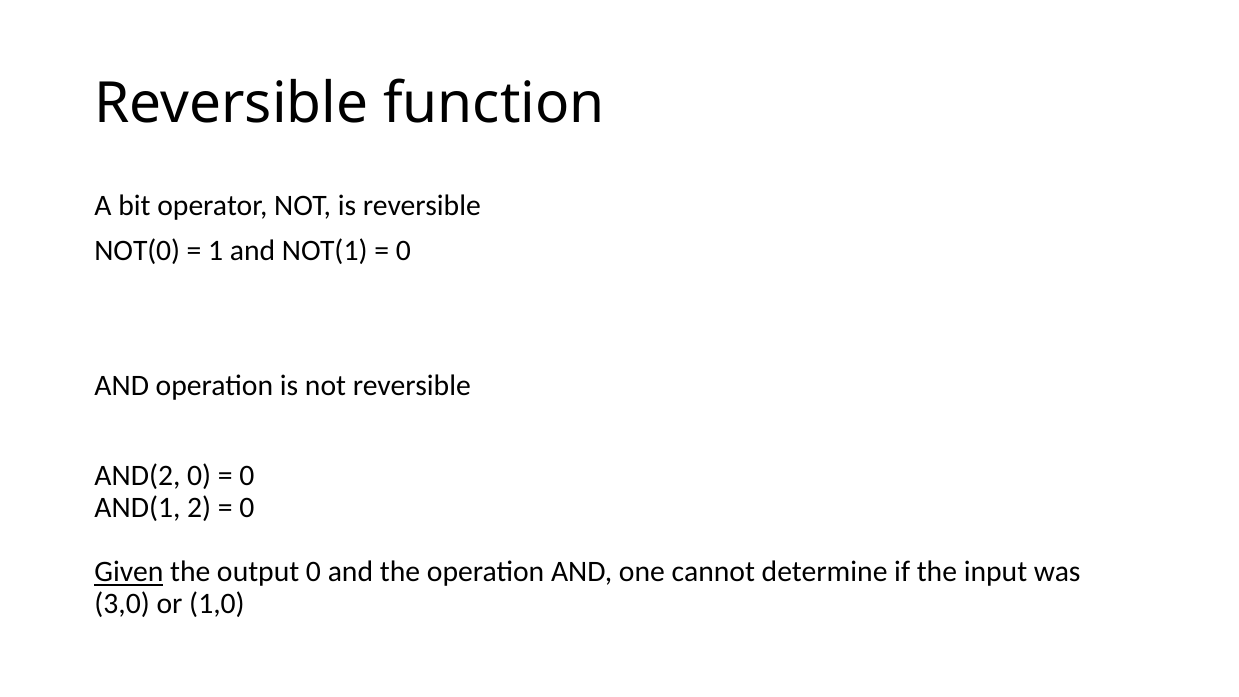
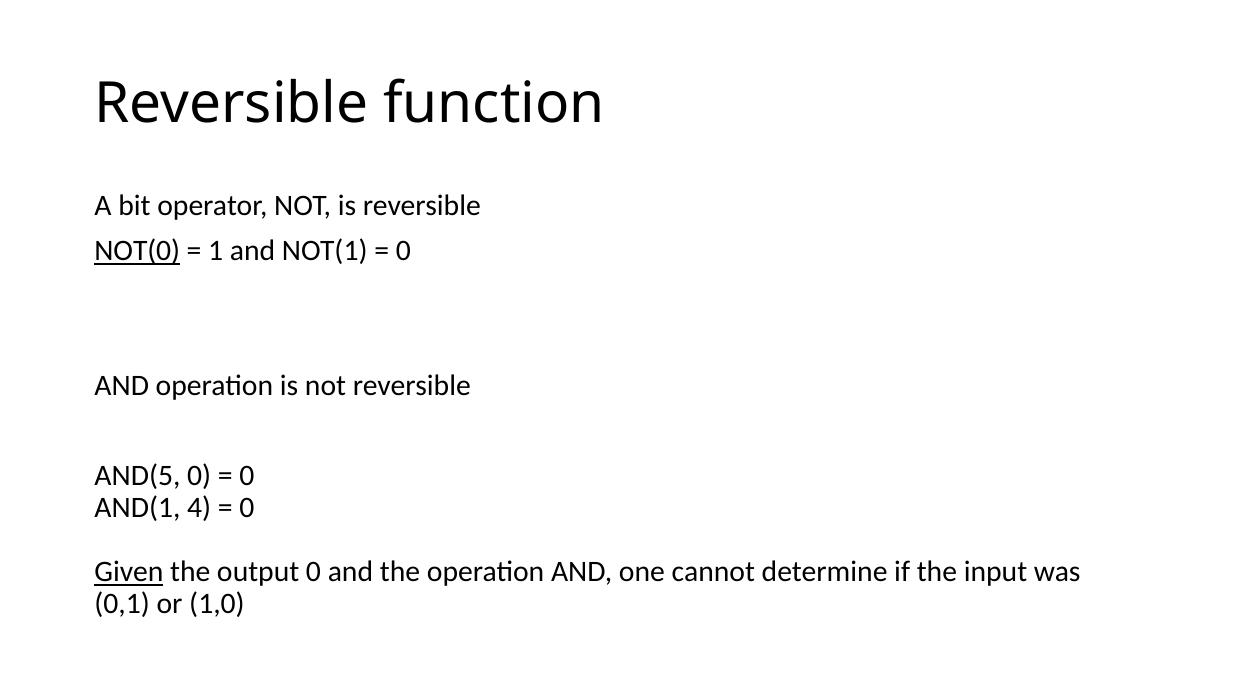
NOT(0 underline: none -> present
AND(2: AND(2 -> AND(5
2: 2 -> 4
3,0: 3,0 -> 0,1
